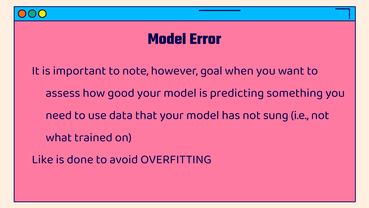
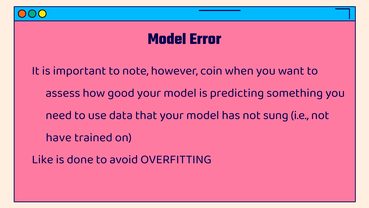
goal: goal -> coin
what: what -> have
